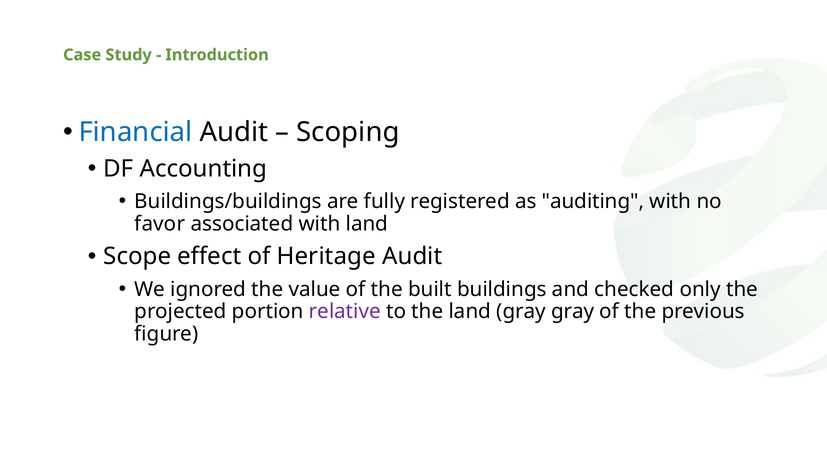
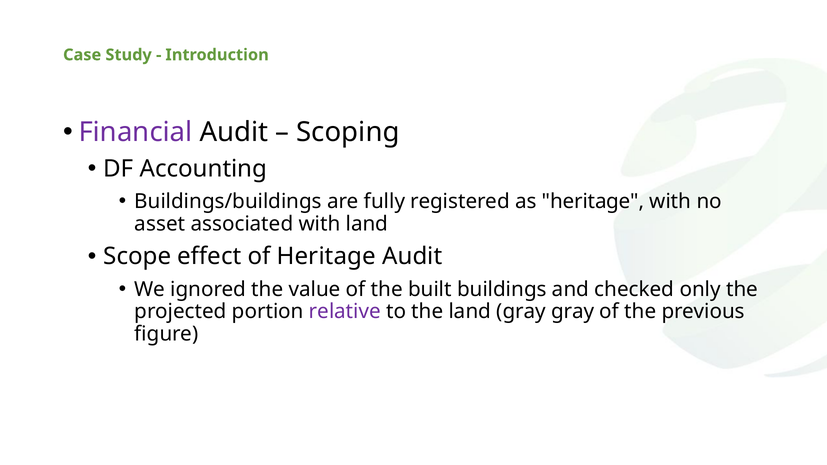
Financial colour: blue -> purple
as auditing: auditing -> heritage
favor: favor -> asset
